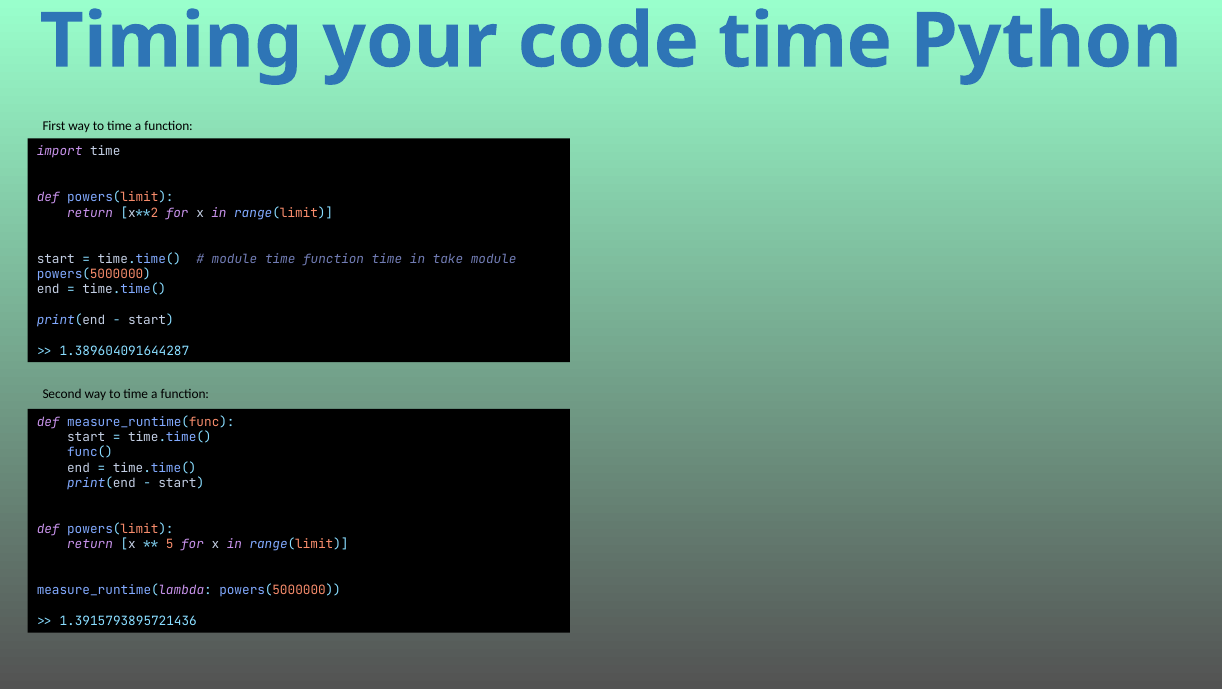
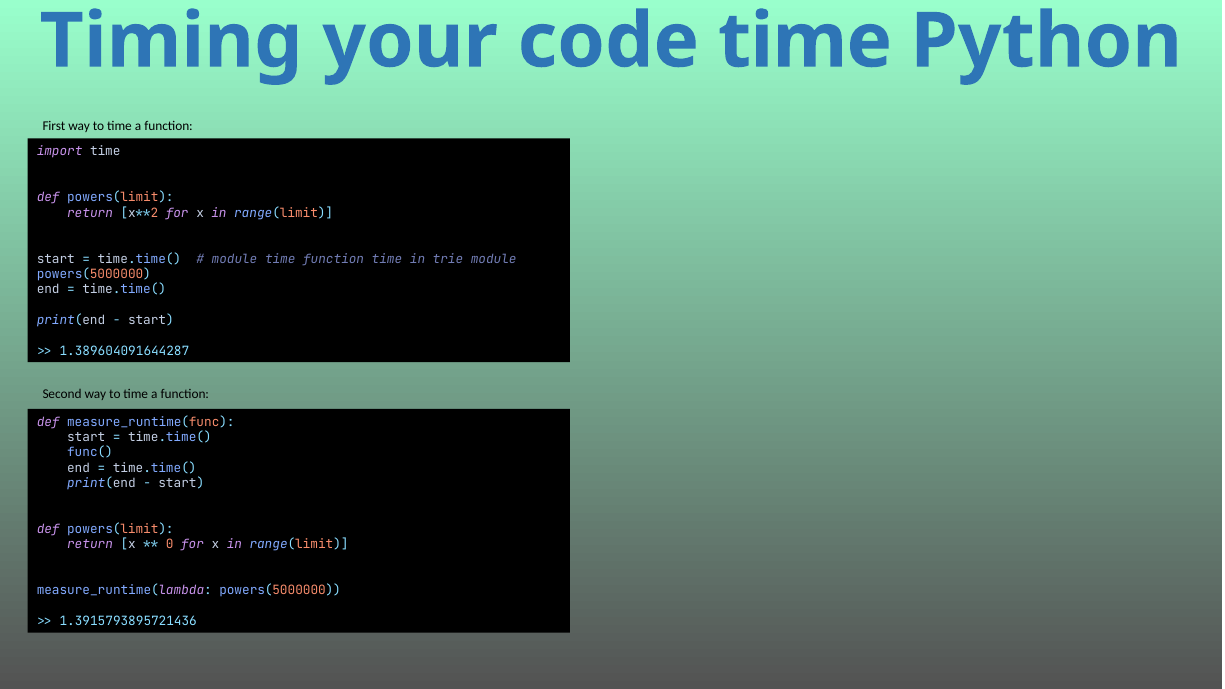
take: take -> trie
5: 5 -> 0
